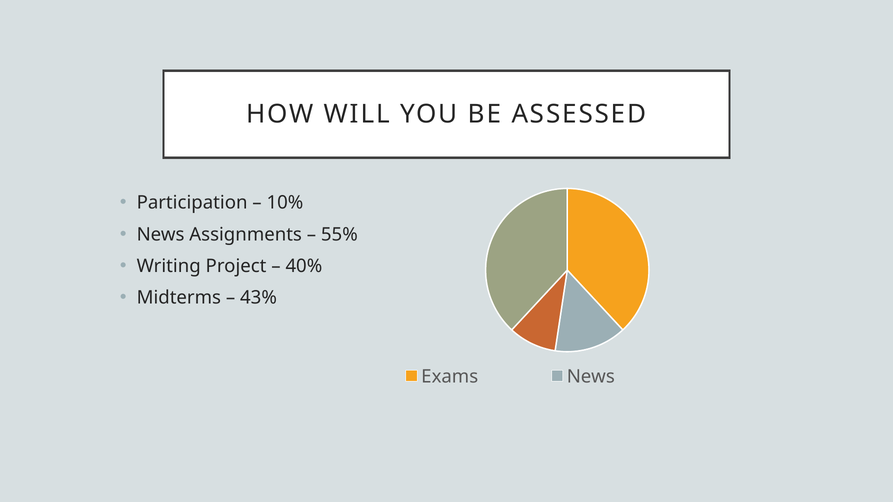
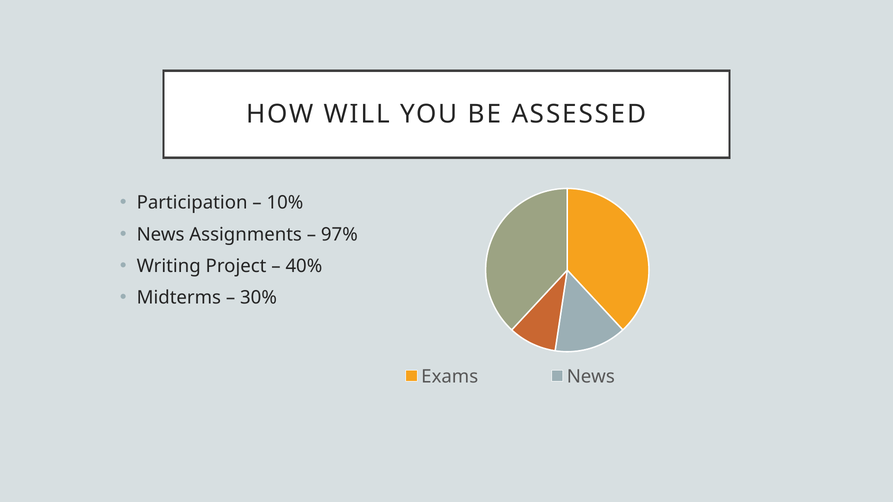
55%: 55% -> 97%
43%: 43% -> 30%
